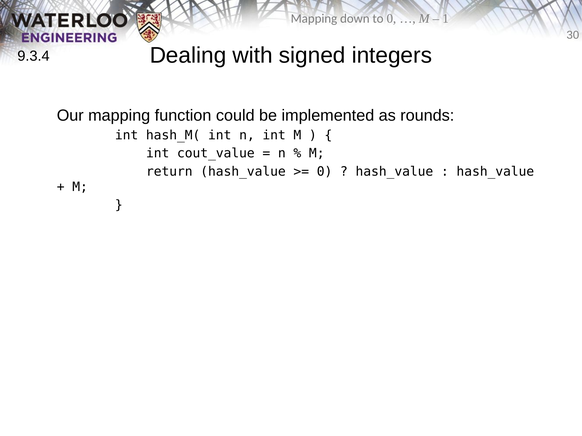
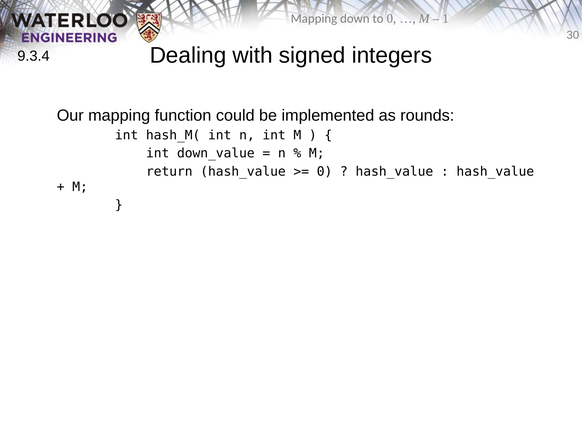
cout_value: cout_value -> down_value
